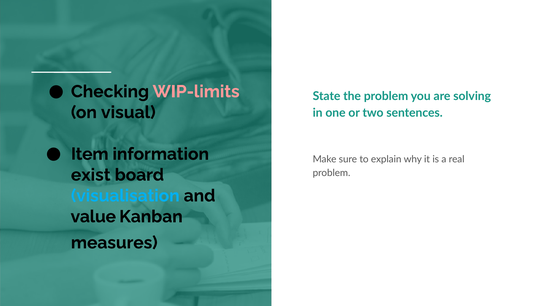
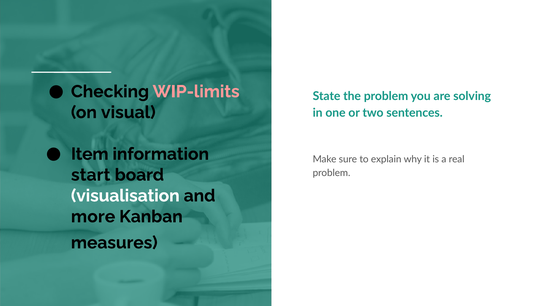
exist: exist -> start
visualisation colour: light blue -> white
value: value -> more
